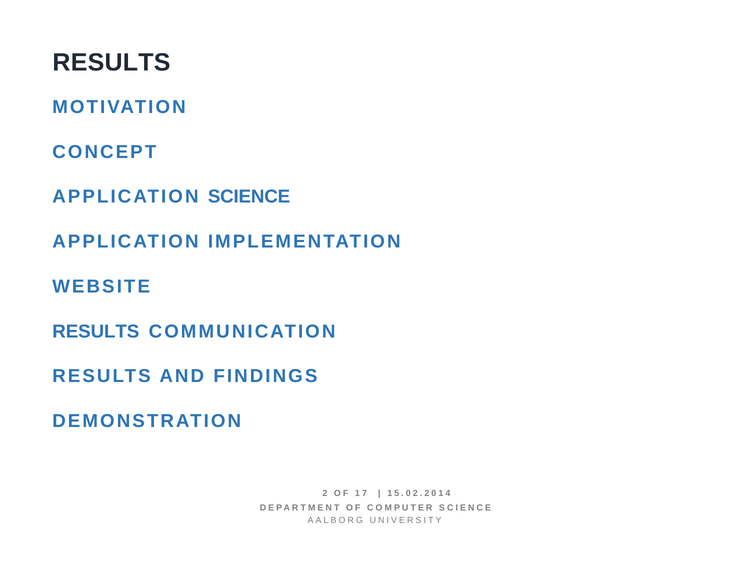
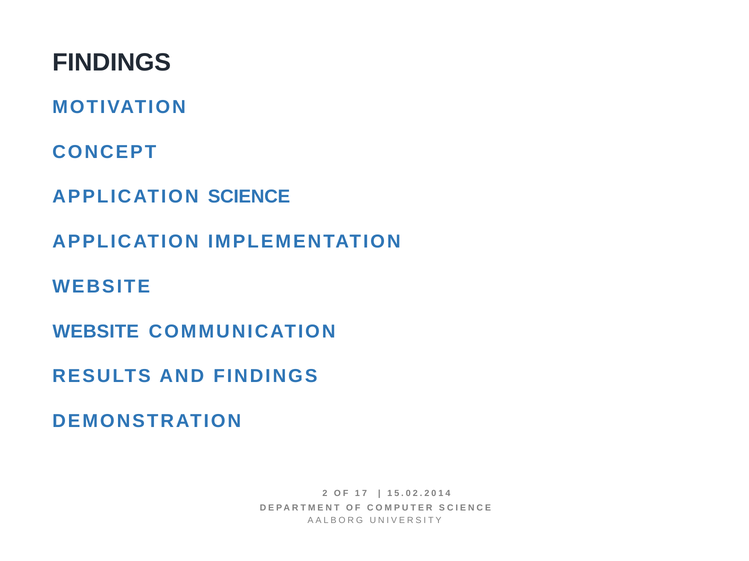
RESULTS at (111, 63): RESULTS -> FINDINGS
RESULTS at (96, 332): RESULTS -> WEBSITE
